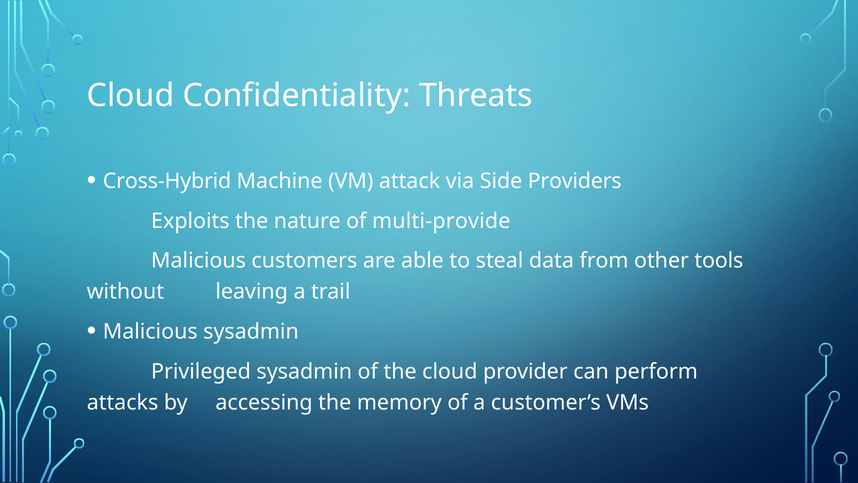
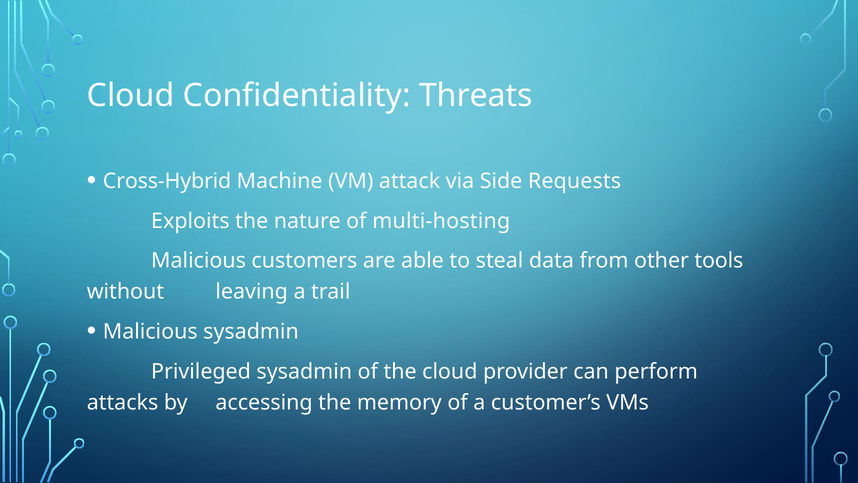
Providers: Providers -> Requests
multi-provide: multi-provide -> multi-hosting
